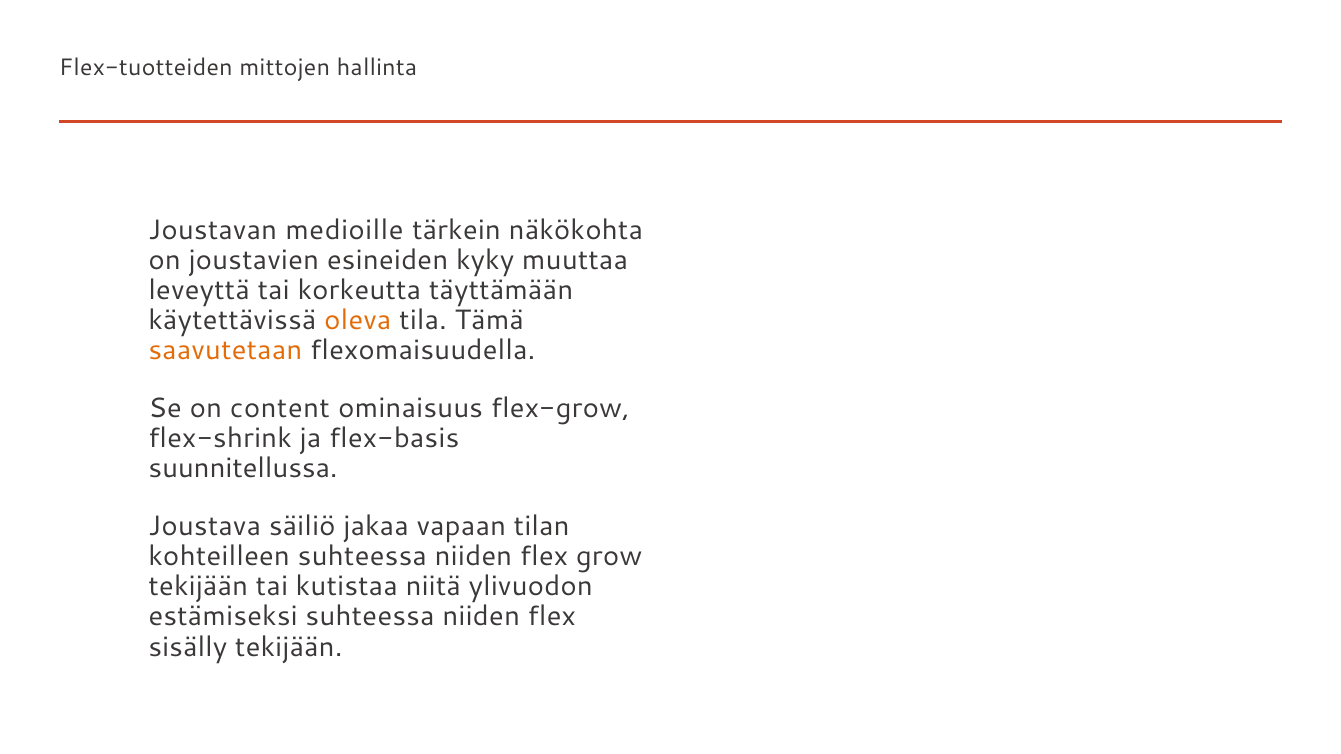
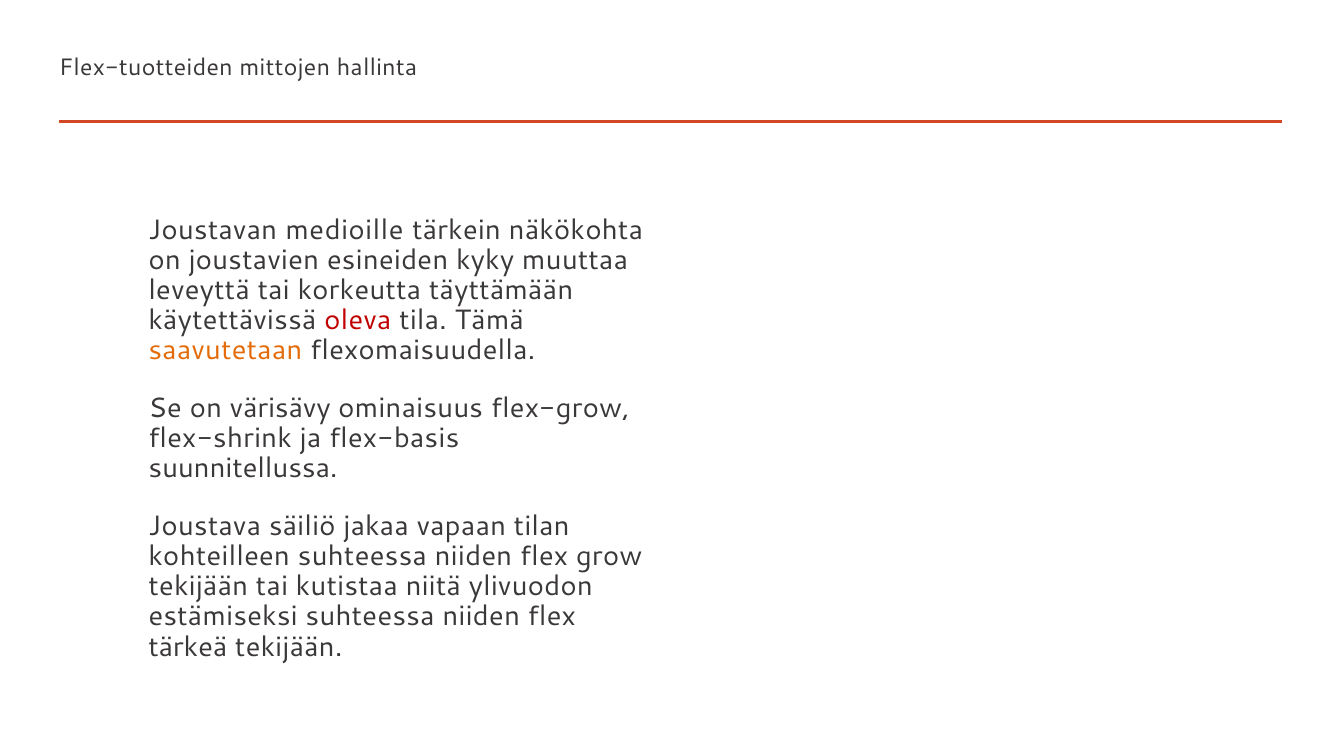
oleva colour: orange -> red
content: content -> värisävy
sisälly: sisälly -> tärkeä
